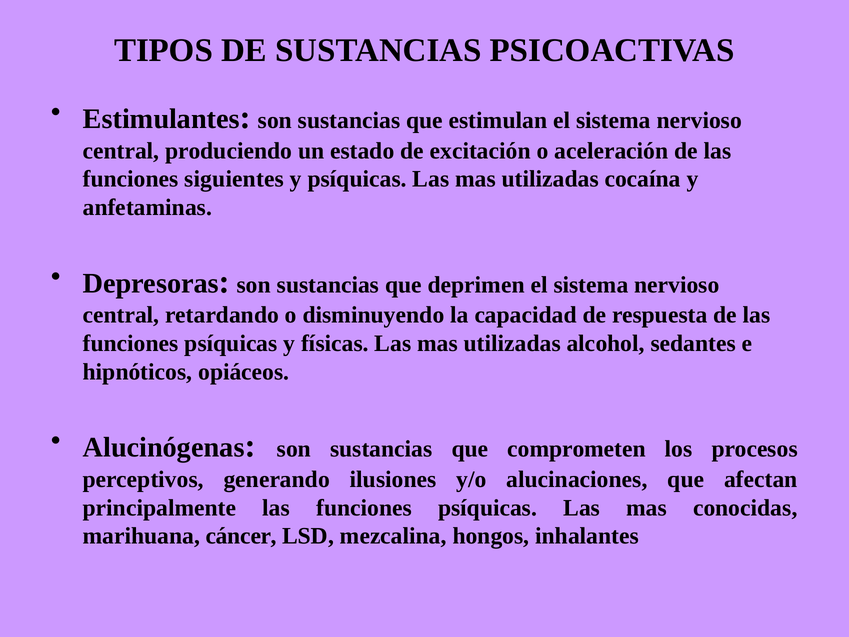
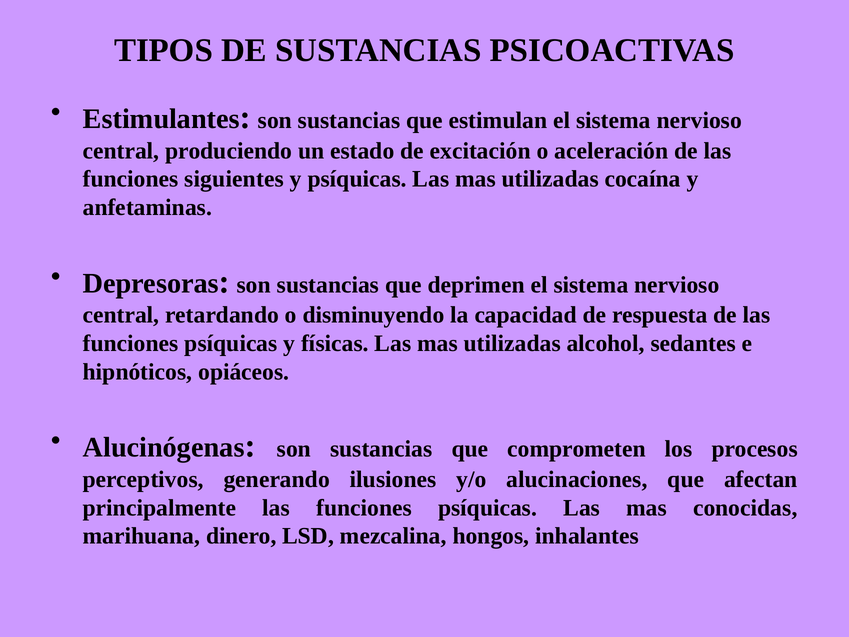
cáncer: cáncer -> dinero
